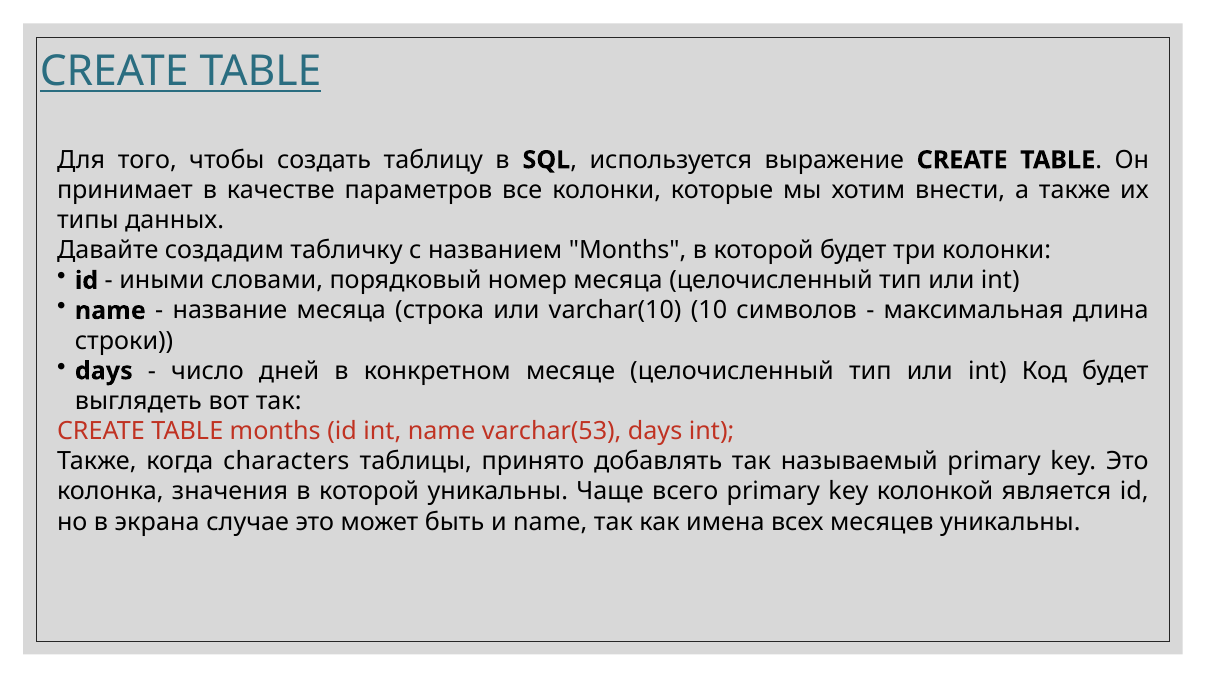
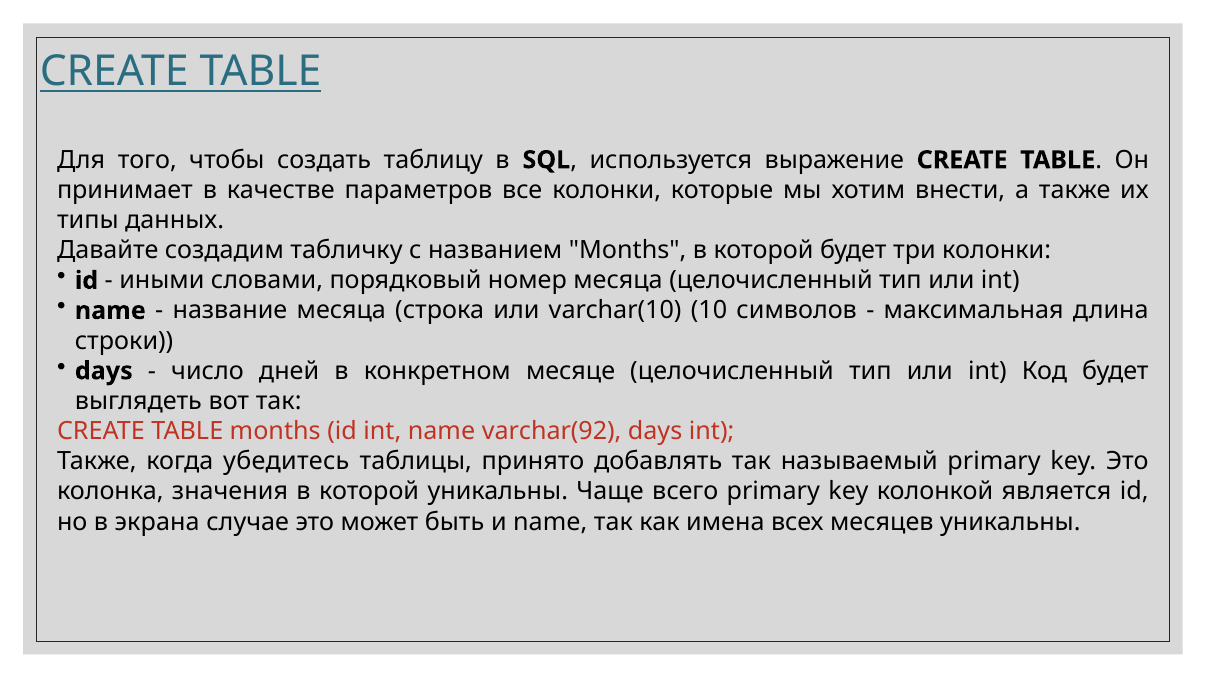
varchar(53: varchar(53 -> varchar(92
characters: characters -> убедитесь
